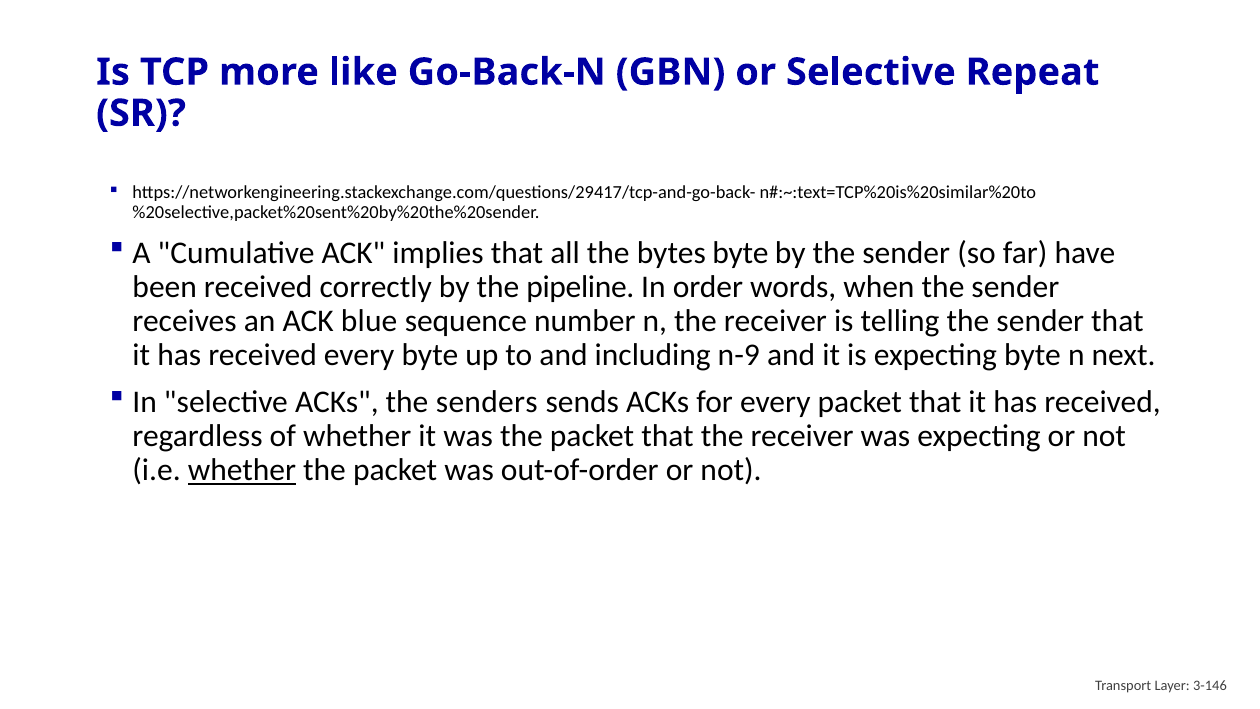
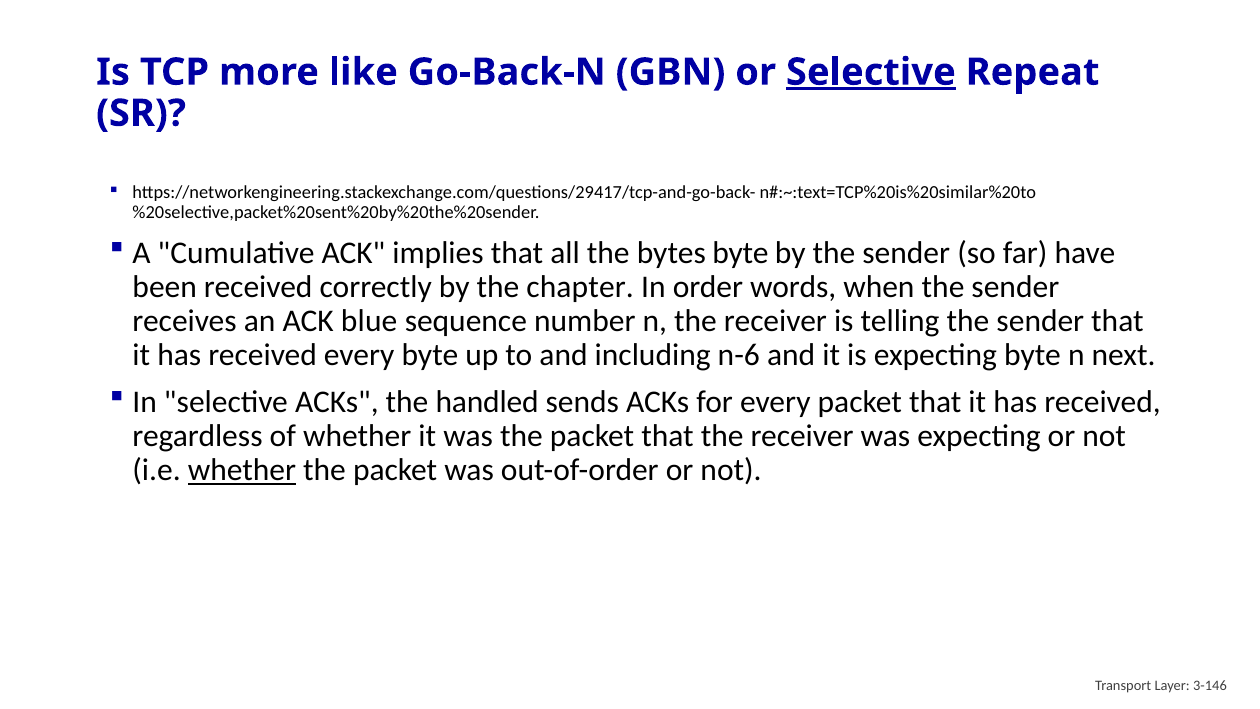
Selective at (871, 72) underline: none -> present
pipeline: pipeline -> chapter
n-9: n-9 -> n-6
senders: senders -> handled
